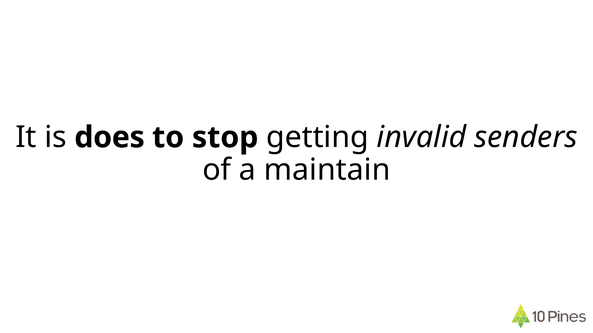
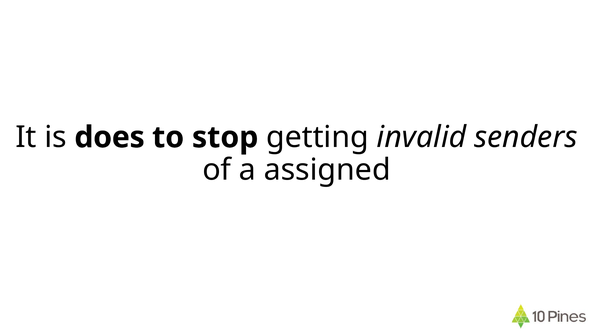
maintain: maintain -> assigned
